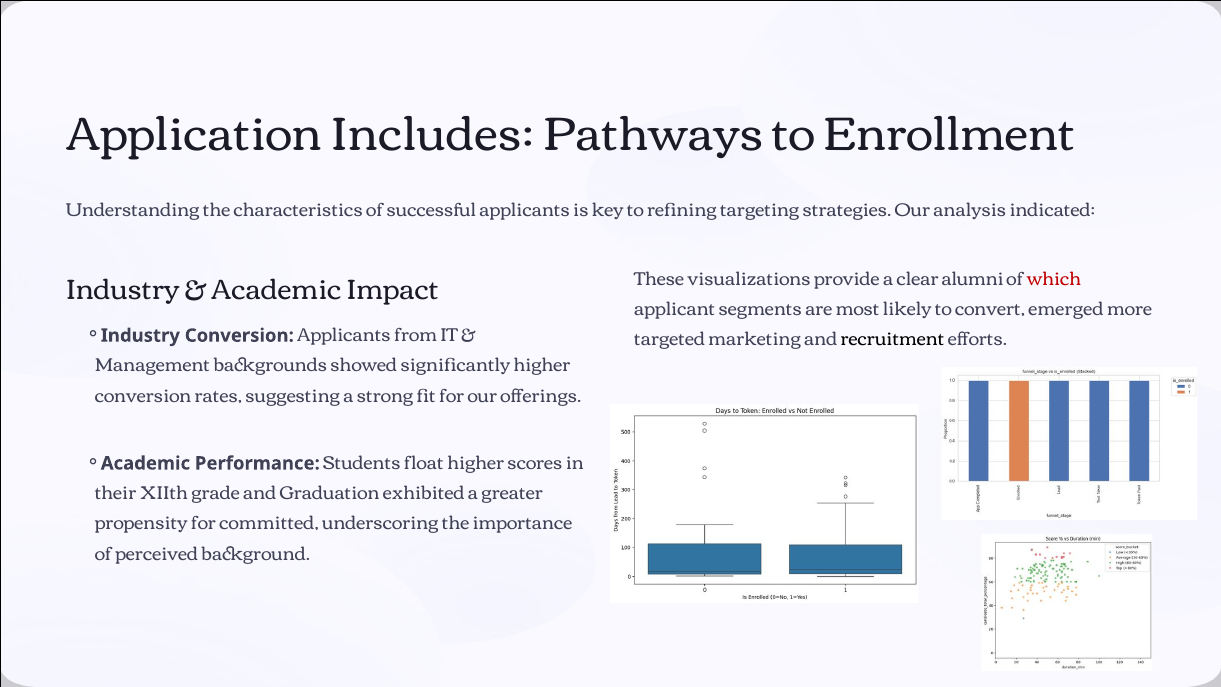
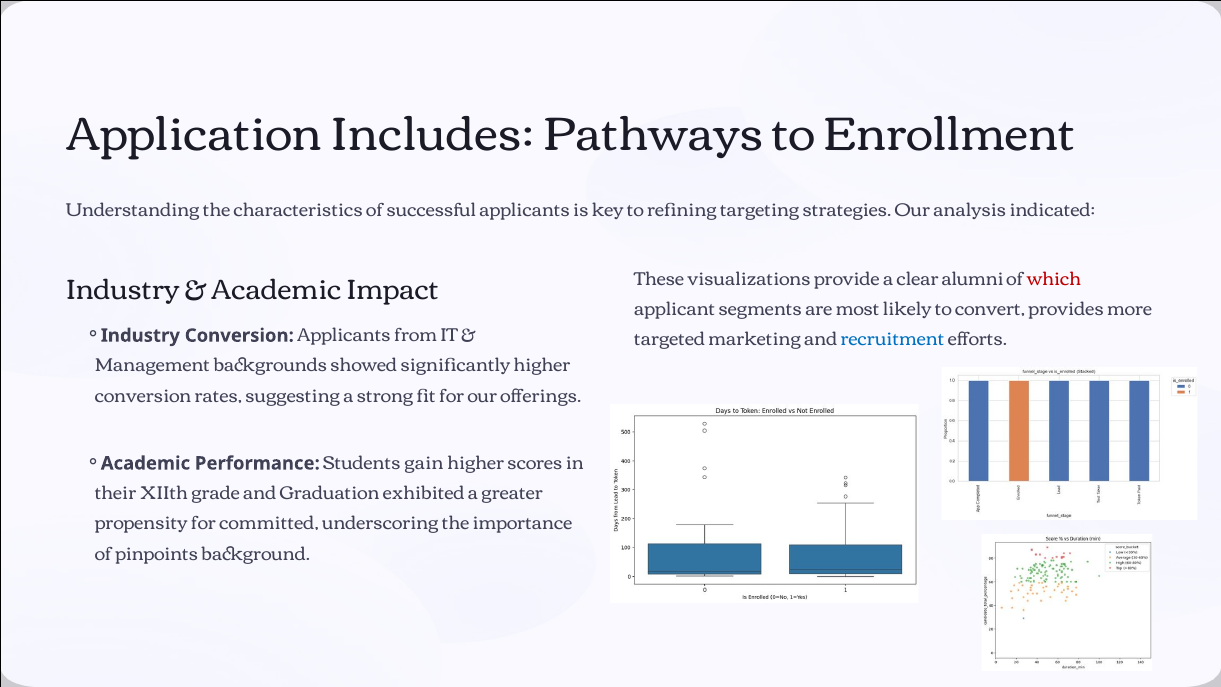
emerged: emerged -> provides
recruitment colour: black -> blue
float: float -> gain
perceived: perceived -> pinpoints
